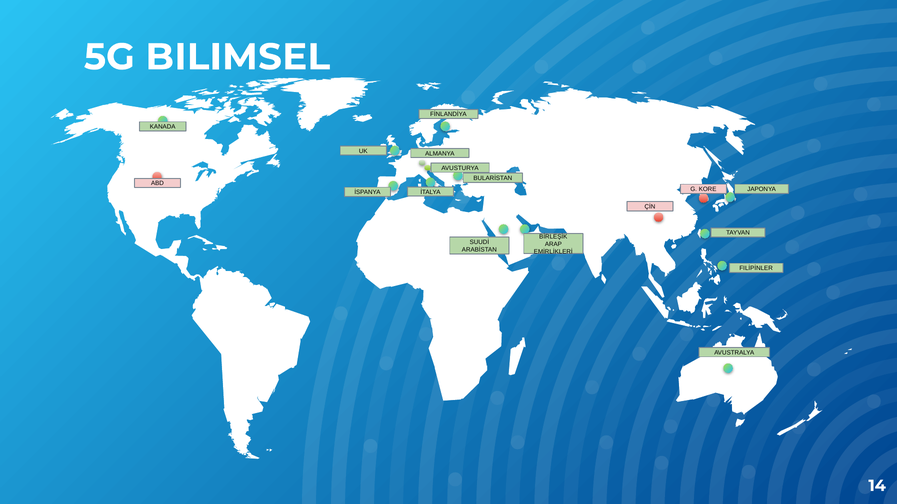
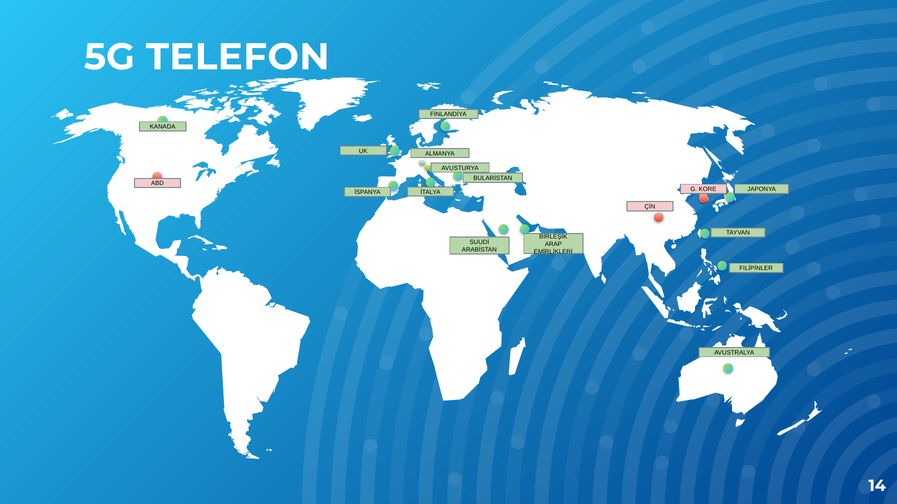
BILIMSEL: BILIMSEL -> TELEFON
